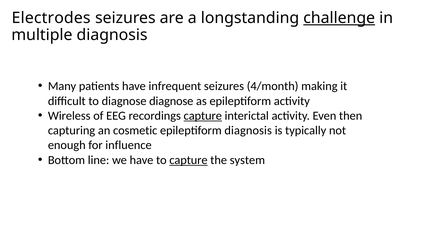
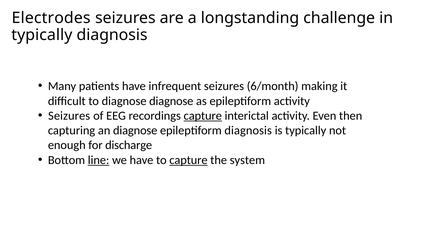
challenge underline: present -> none
multiple at (42, 35): multiple -> typically
4/month: 4/month -> 6/month
Wireless at (69, 116): Wireless -> Seizures
an cosmetic: cosmetic -> diagnose
influence: influence -> discharge
line underline: none -> present
